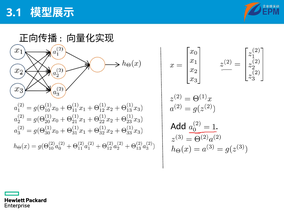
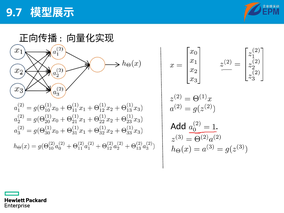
3.1: 3.1 -> 9.7
